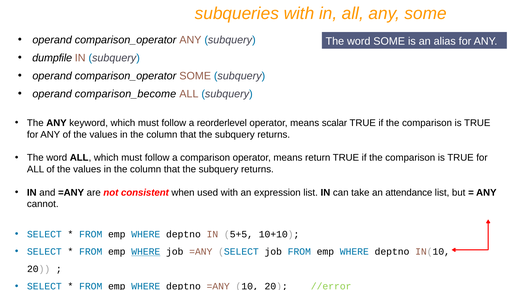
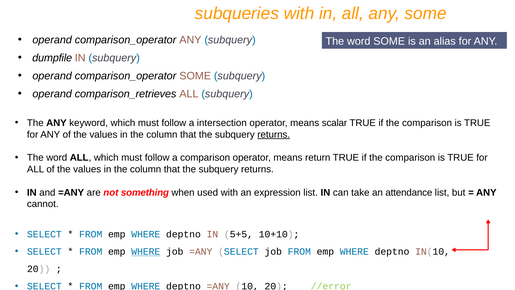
comparison_become: comparison_become -> comparison_retrieves
reorderlevel: reorderlevel -> intersection
returns at (274, 134) underline: none -> present
consistent: consistent -> something
